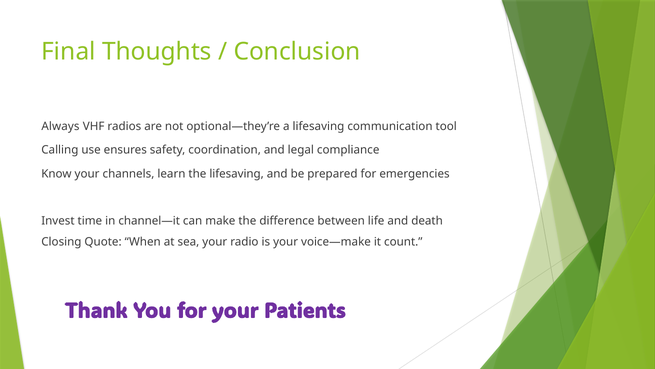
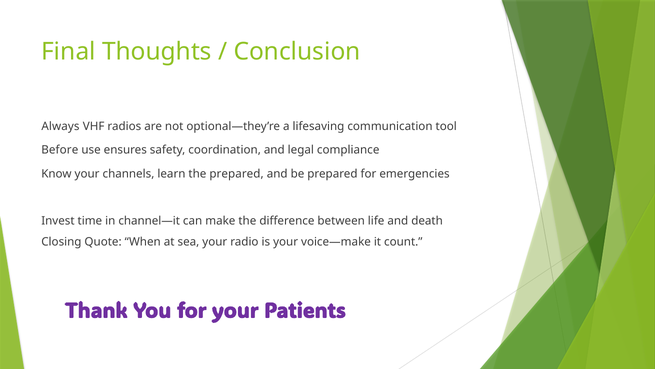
Calling: Calling -> Before
the lifesaving: lifesaving -> prepared
